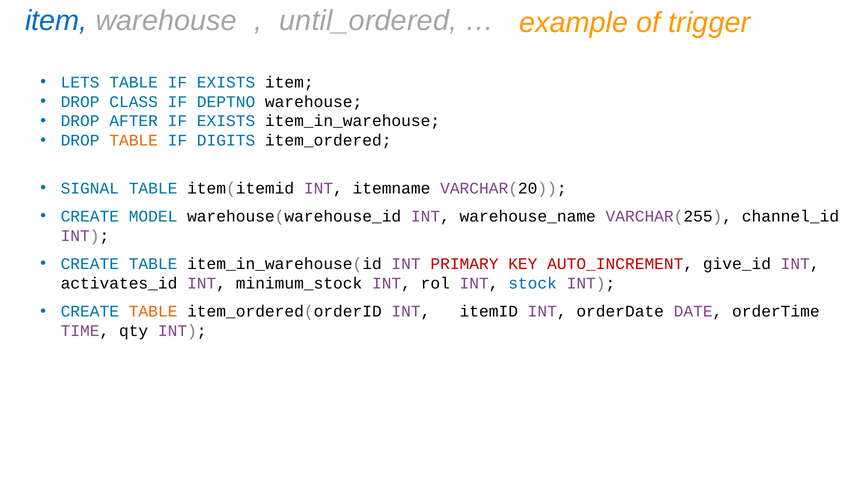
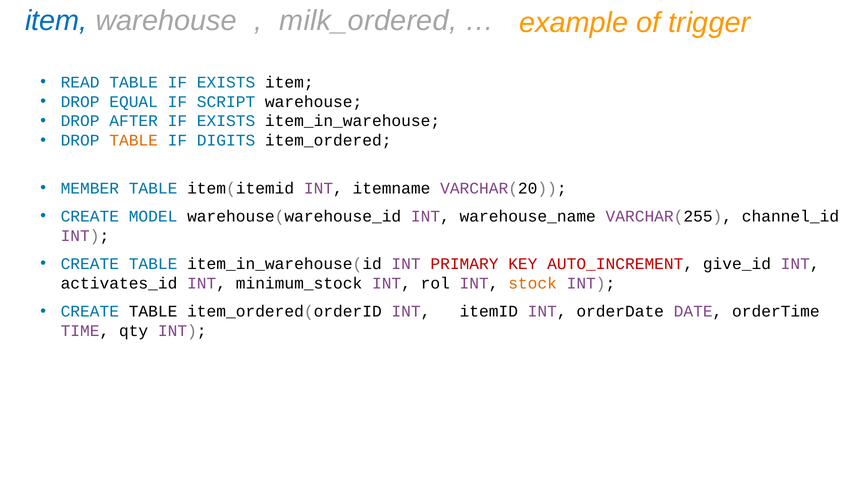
until_ordered: until_ordered -> milk_ordered
LETS: LETS -> READ
CLASS: CLASS -> EQUAL
DEPTNO: DEPTNO -> SCRIPT
SIGNAL: SIGNAL -> MEMBER
stock colour: blue -> orange
TABLE at (153, 311) colour: orange -> black
